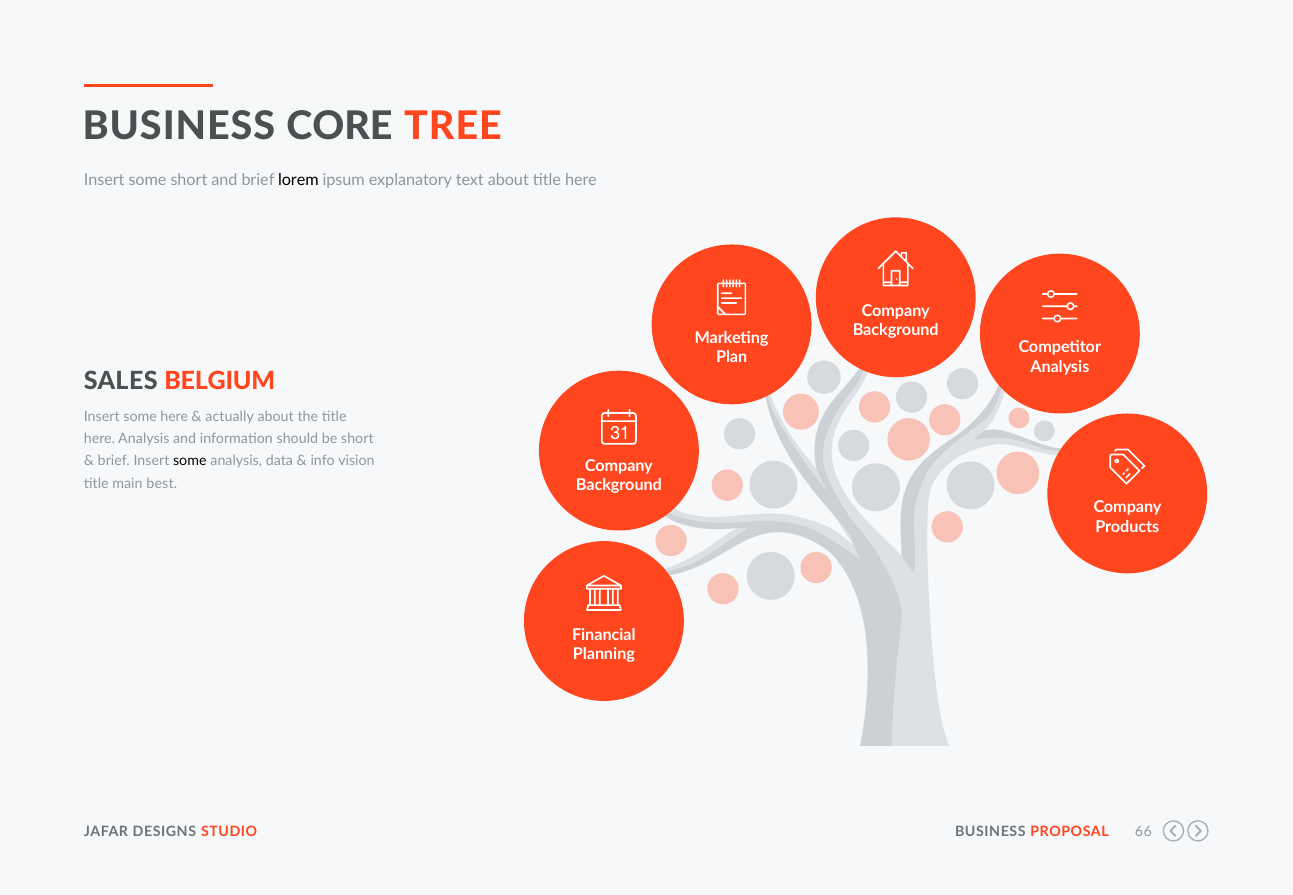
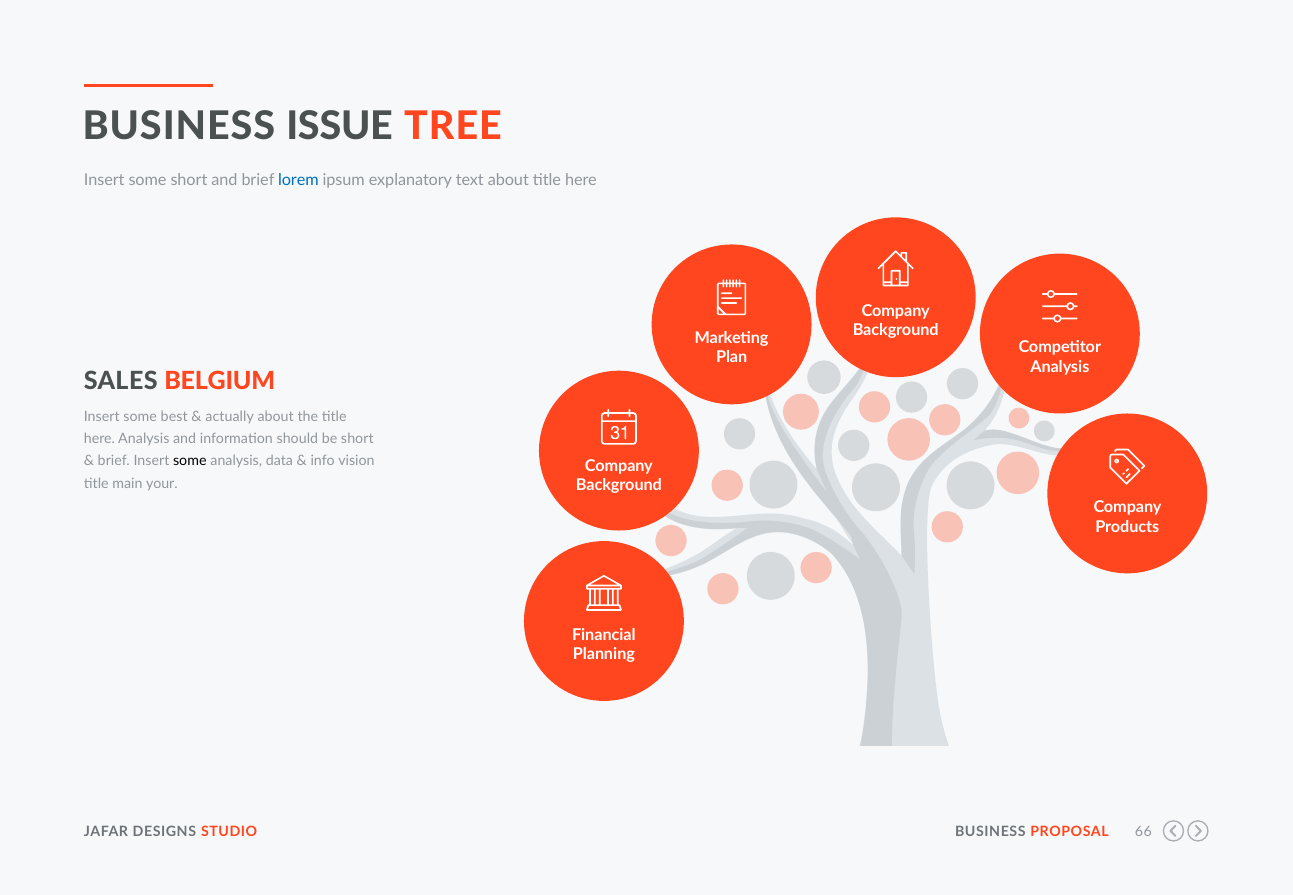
CORE: CORE -> ISSUE
lorem colour: black -> blue
some here: here -> best
best: best -> your
